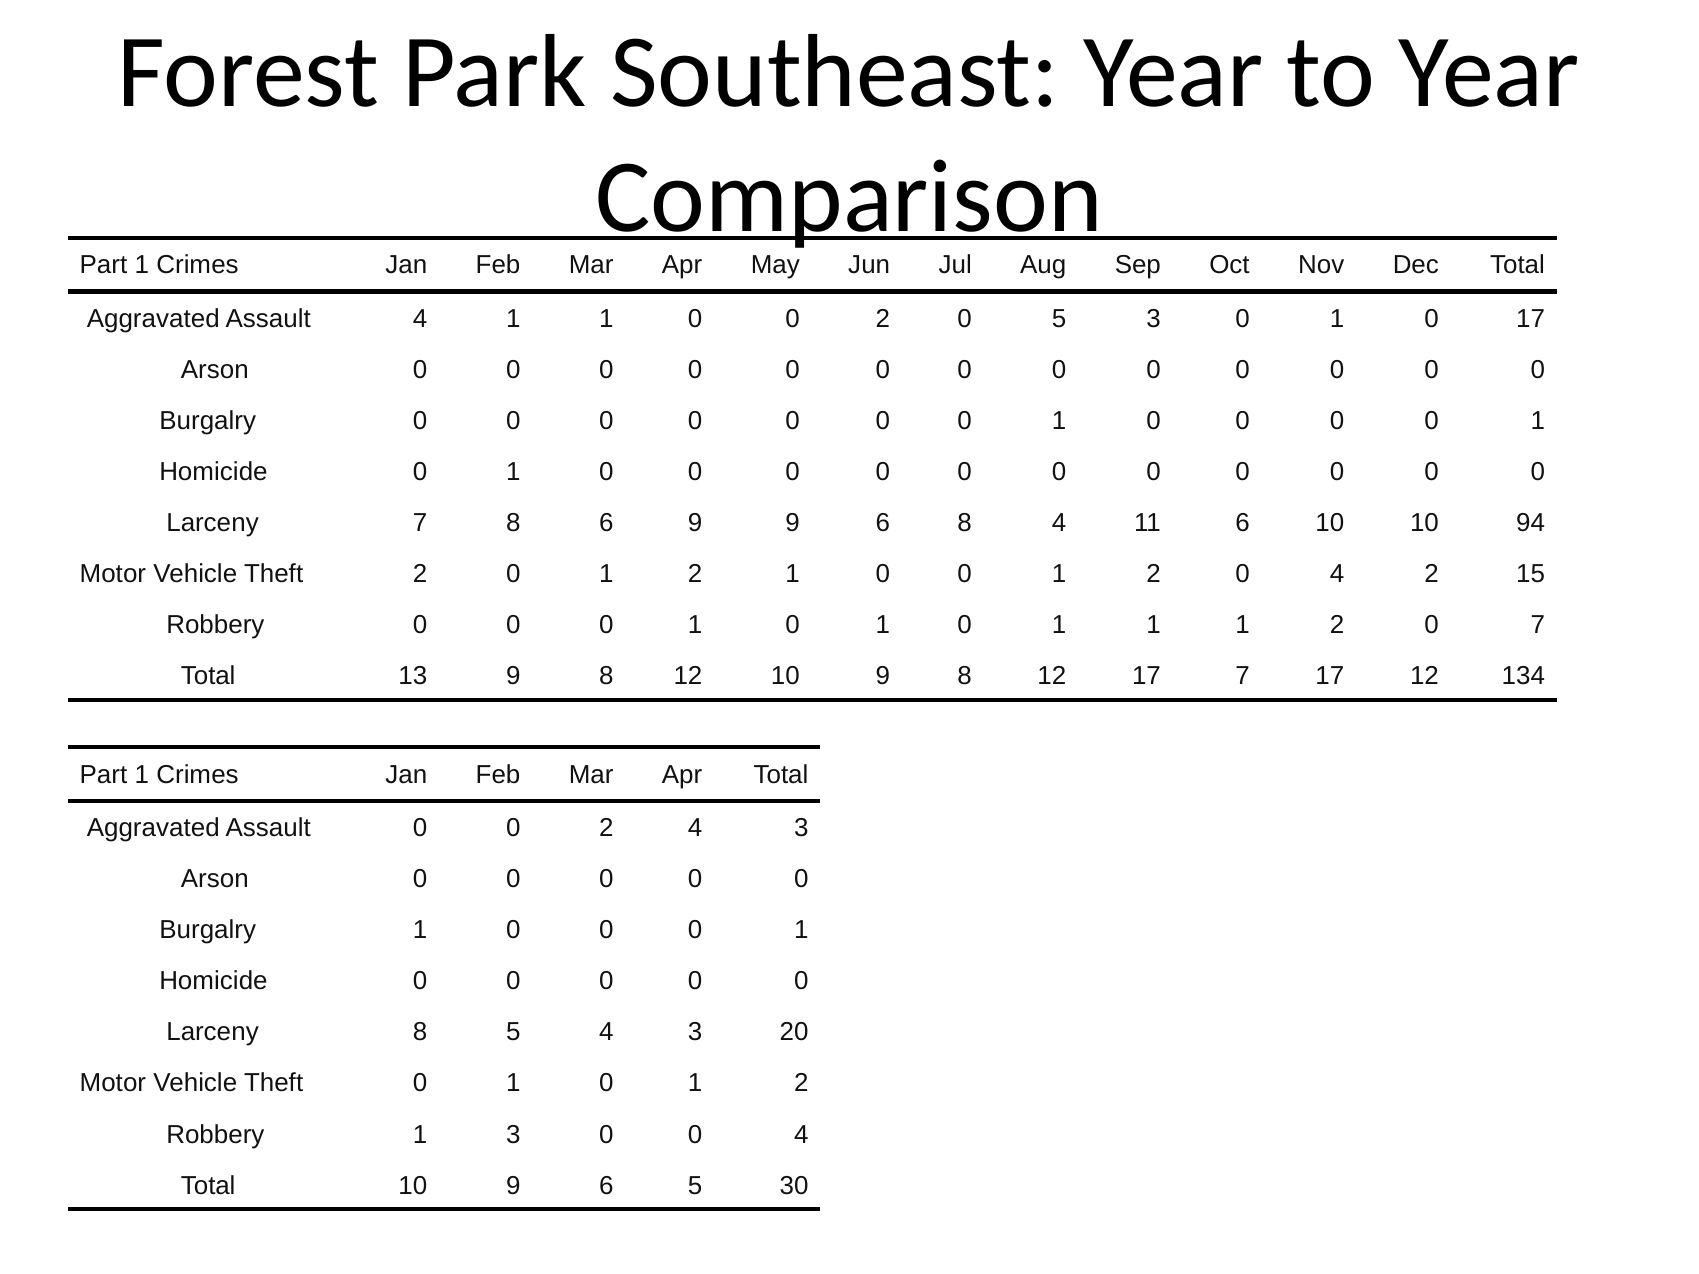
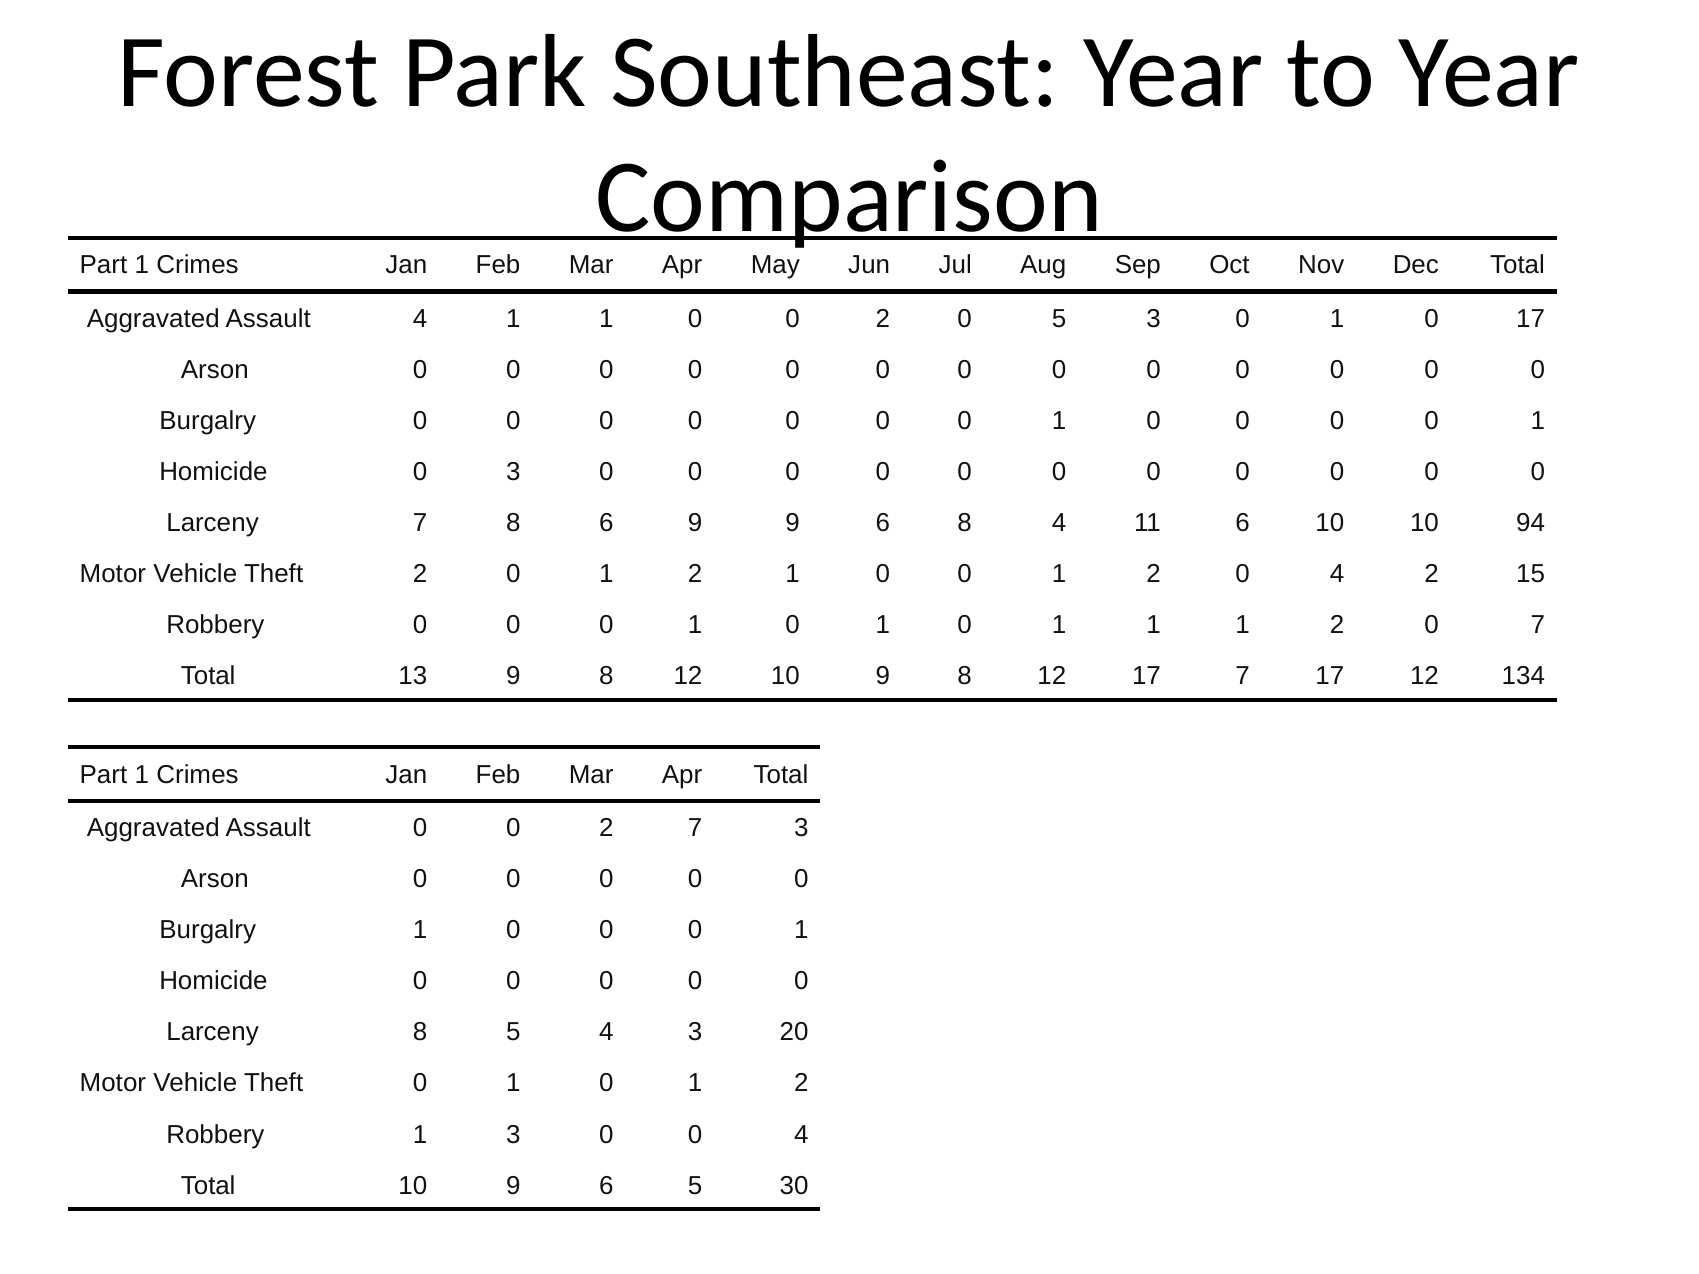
Homicide 0 1: 1 -> 3
2 4: 4 -> 7
